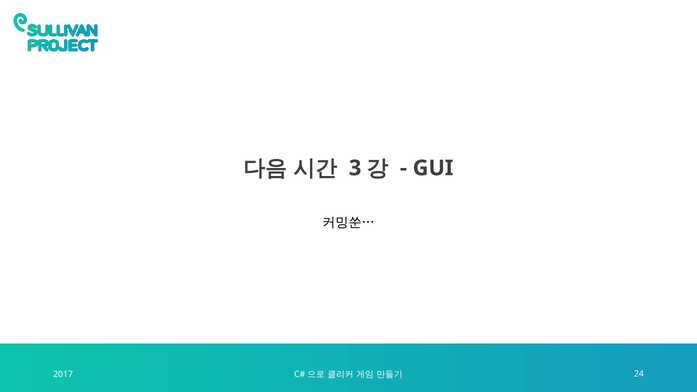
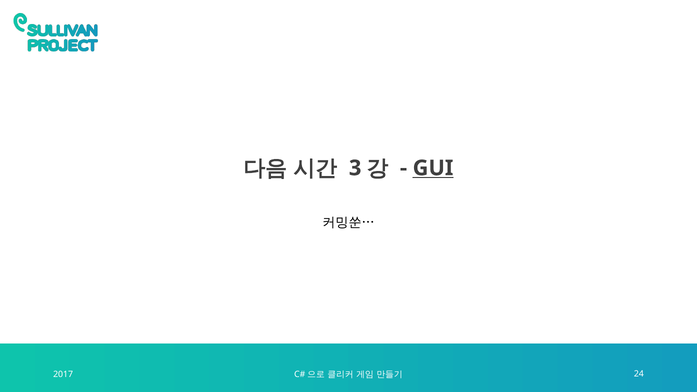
GUI underline: none -> present
